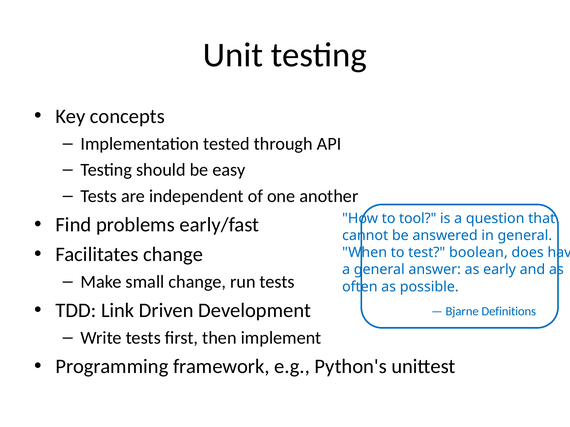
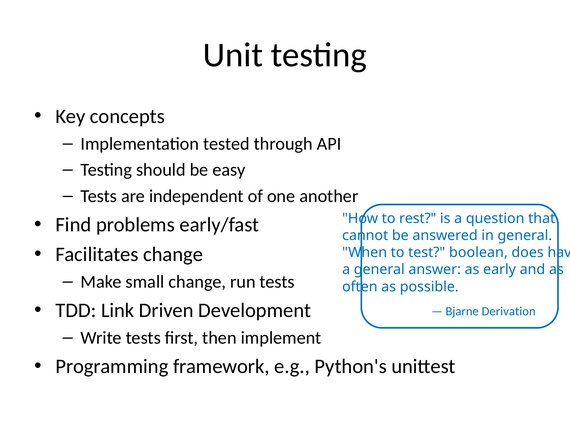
tool: tool -> rest
Definitions: Definitions -> Derivation
